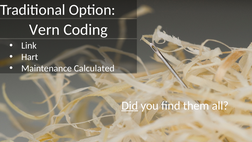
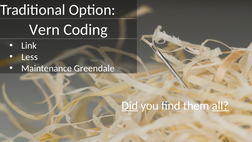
Hart: Hart -> Less
Calculated: Calculated -> Greendale
all underline: none -> present
